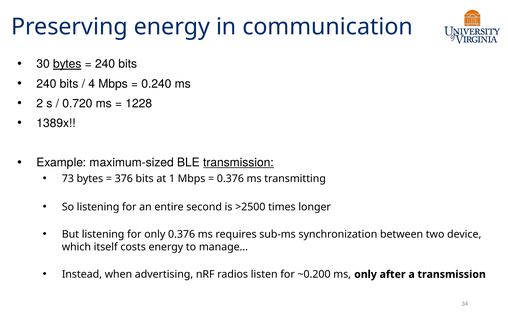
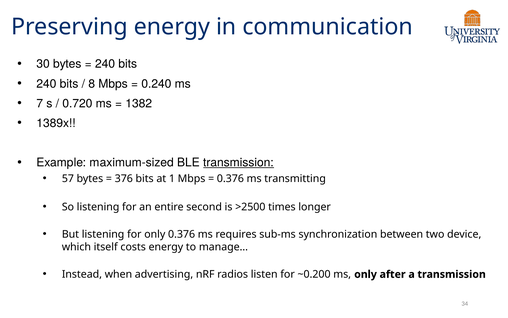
bytes at (67, 64) underline: present -> none
4: 4 -> 8
2: 2 -> 7
1228: 1228 -> 1382
73: 73 -> 57
